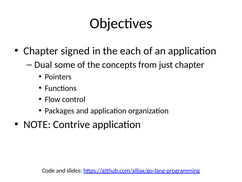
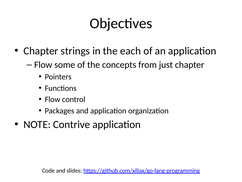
signed: signed -> strings
Dual at (43, 65): Dual -> Flow
